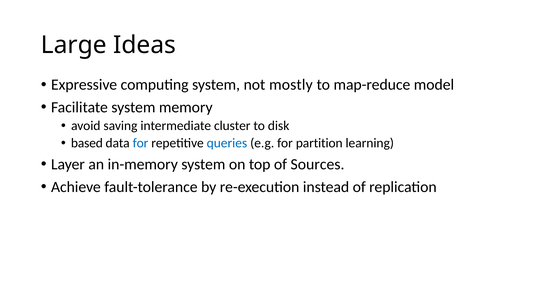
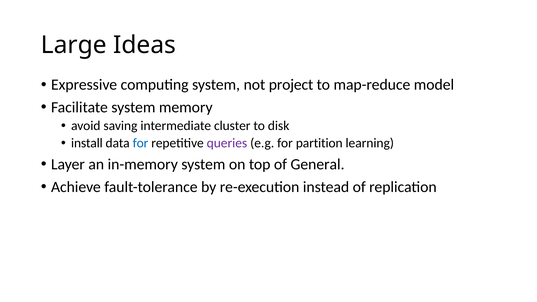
mostly: mostly -> project
based: based -> install
queries colour: blue -> purple
Sources: Sources -> General
